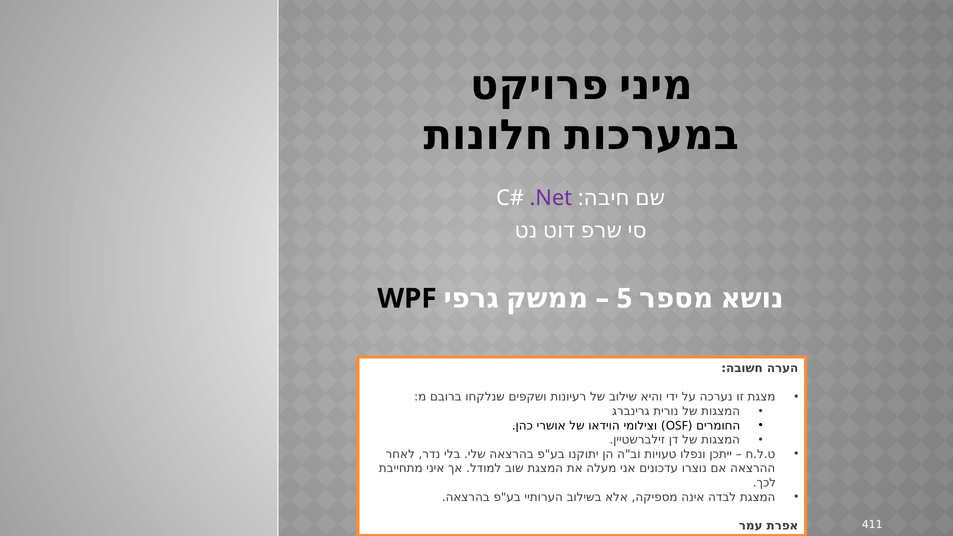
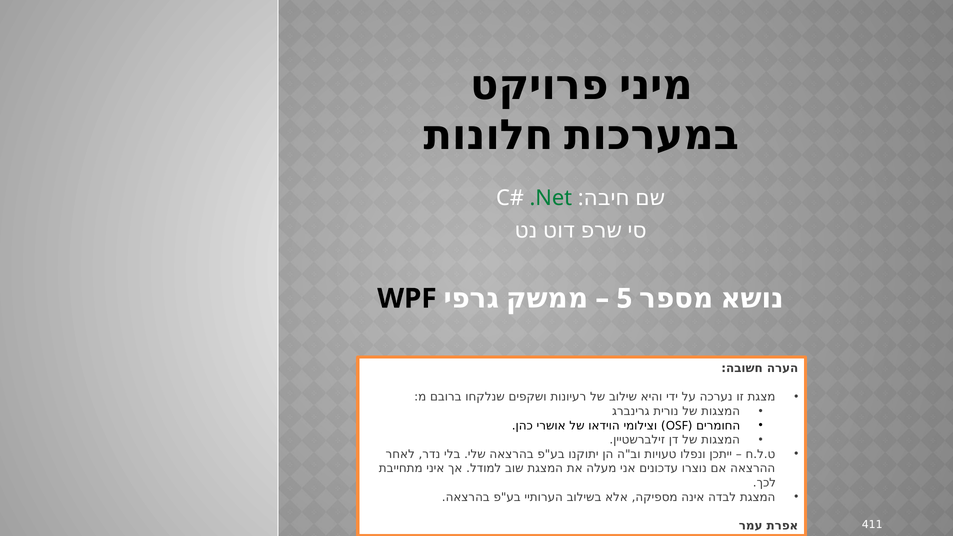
.Net colour: purple -> green
